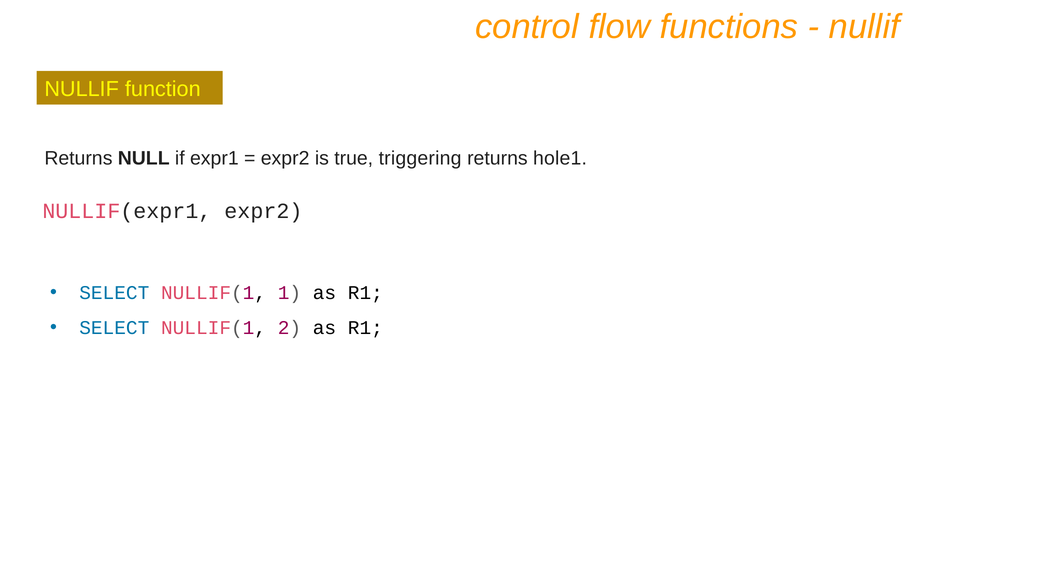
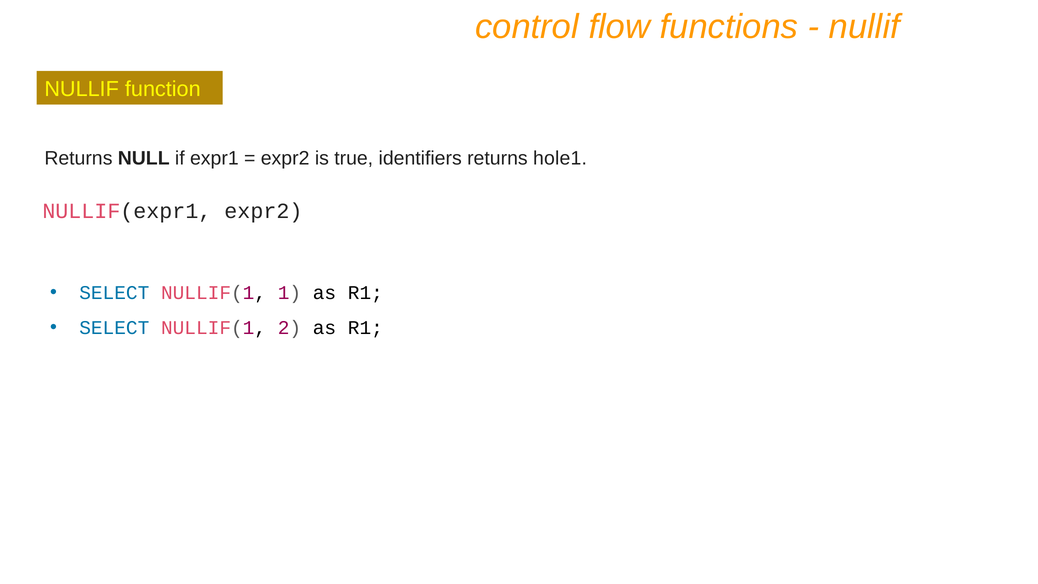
triggering: triggering -> identifiers
